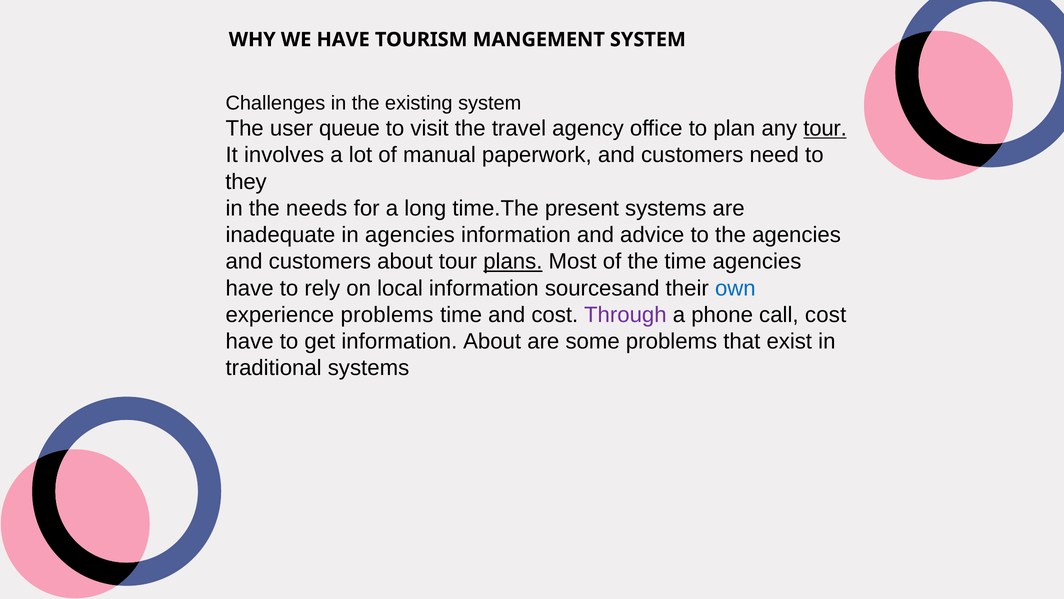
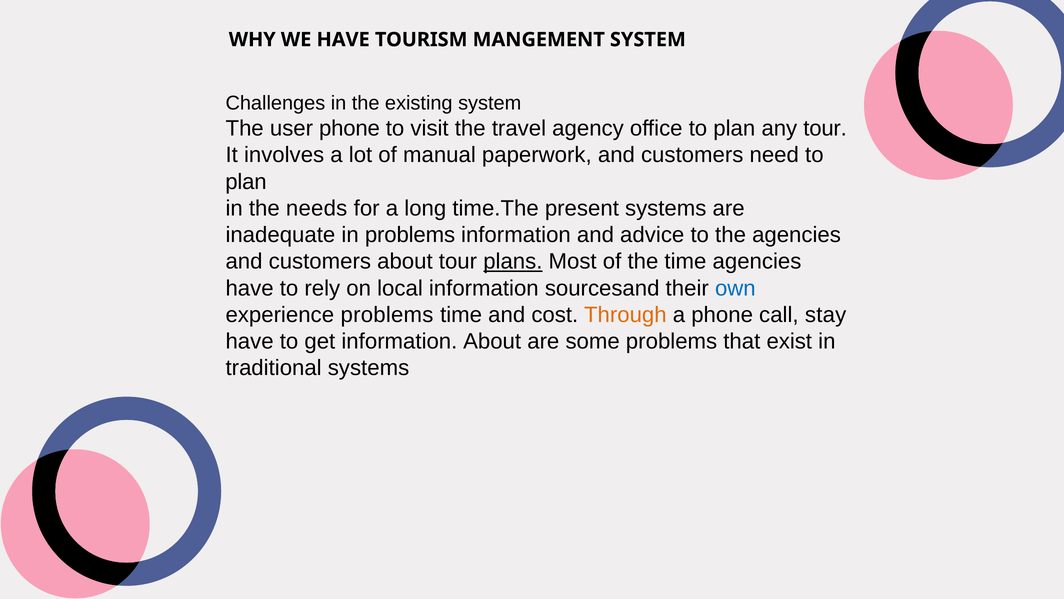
user queue: queue -> phone
tour at (825, 128) underline: present -> none
they at (246, 182): they -> plan
in agencies: agencies -> problems
Through colour: purple -> orange
call cost: cost -> stay
